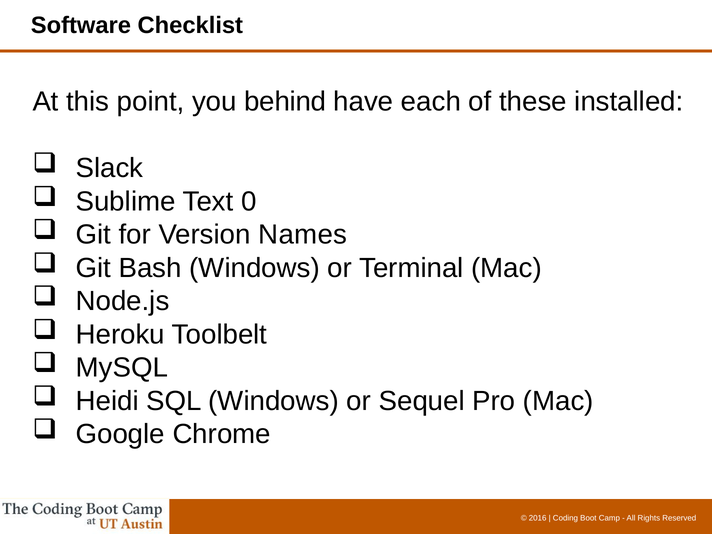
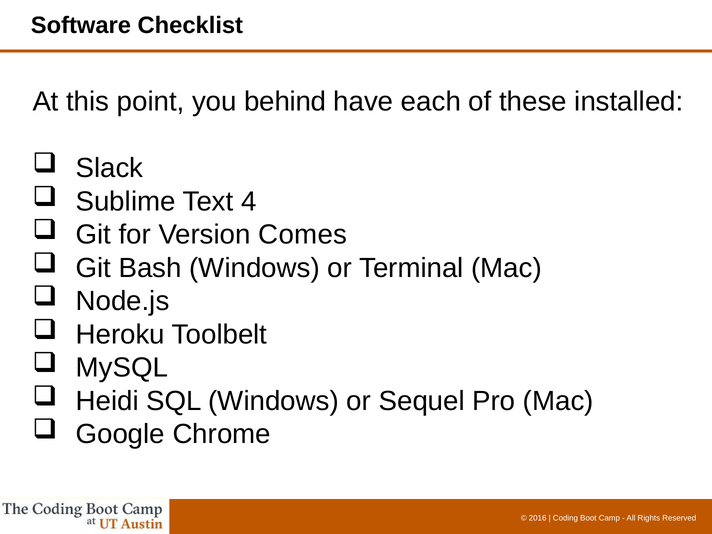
0: 0 -> 4
Names: Names -> Comes
